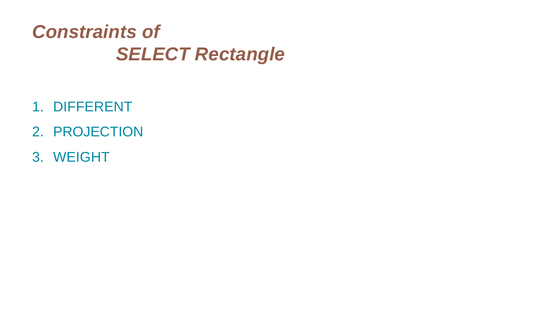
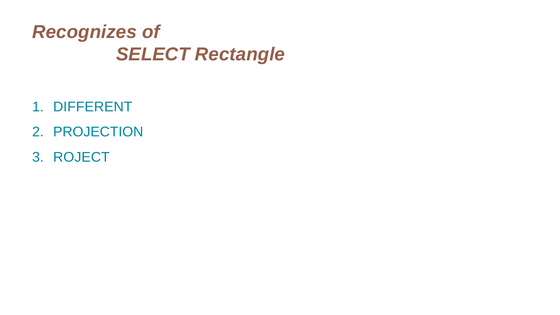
Constraints: Constraints -> Recognizes
WEIGHT: WEIGHT -> ROJECT
